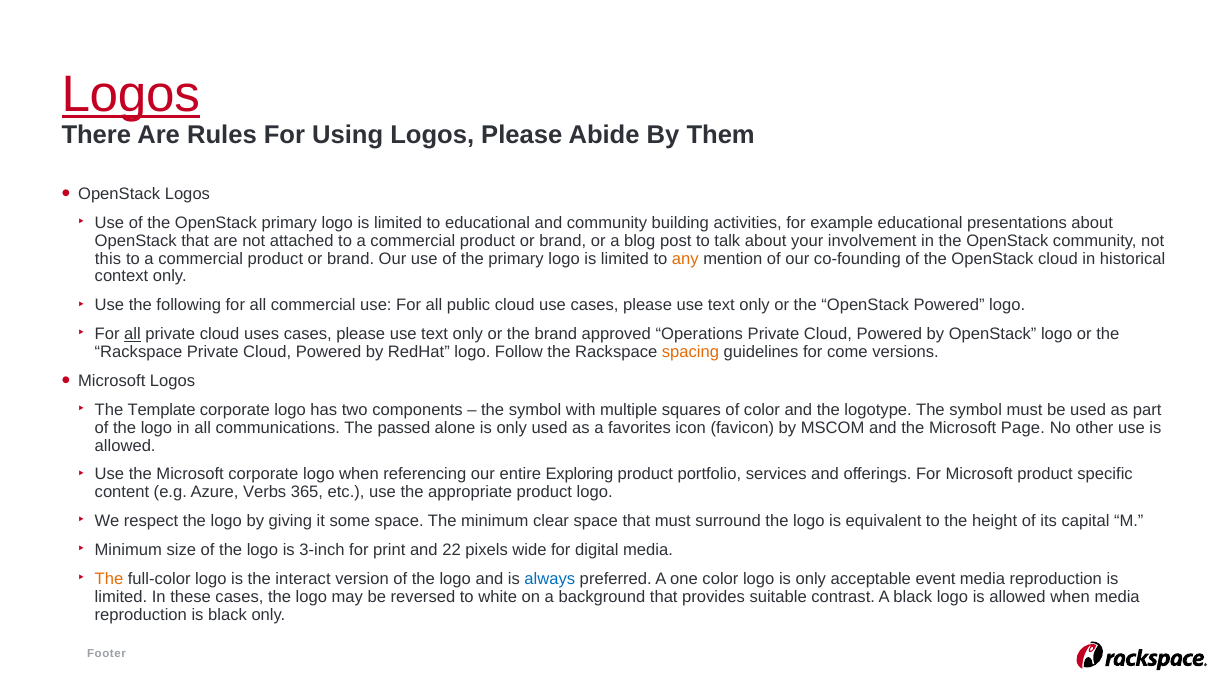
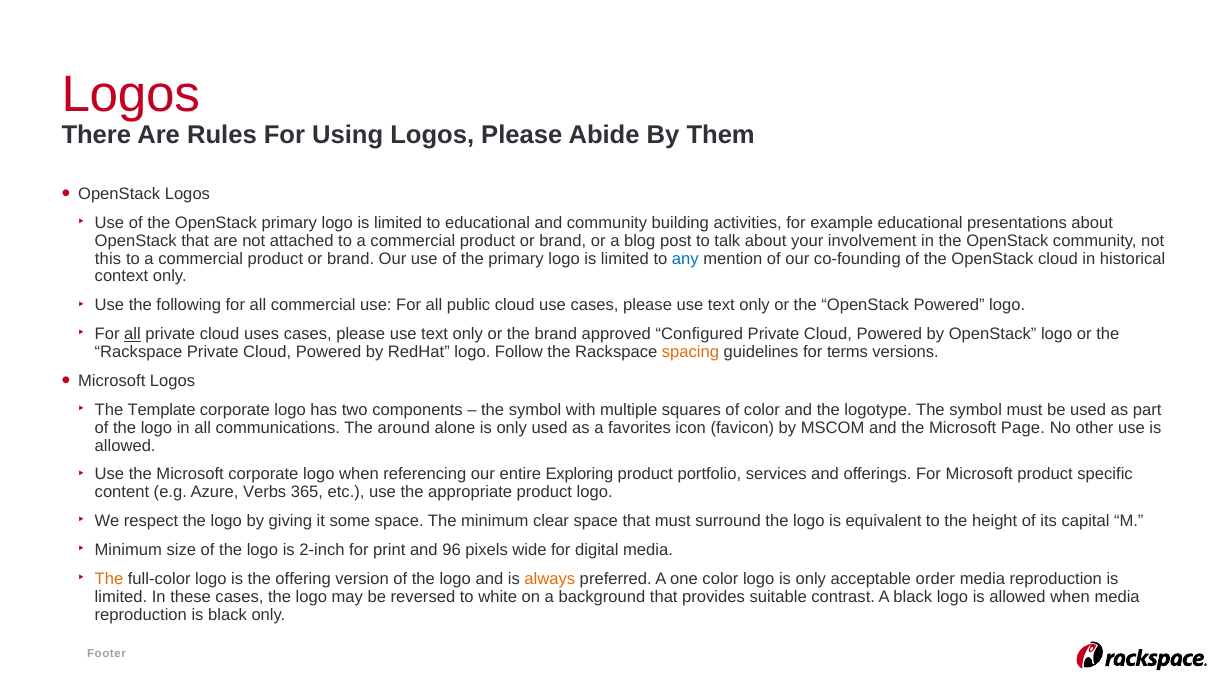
Logos at (131, 94) underline: present -> none
any colour: orange -> blue
Operations: Operations -> Configured
come: come -> terms
passed: passed -> around
3-inch: 3-inch -> 2-inch
22: 22 -> 96
interact: interact -> offering
always colour: blue -> orange
event: event -> order
